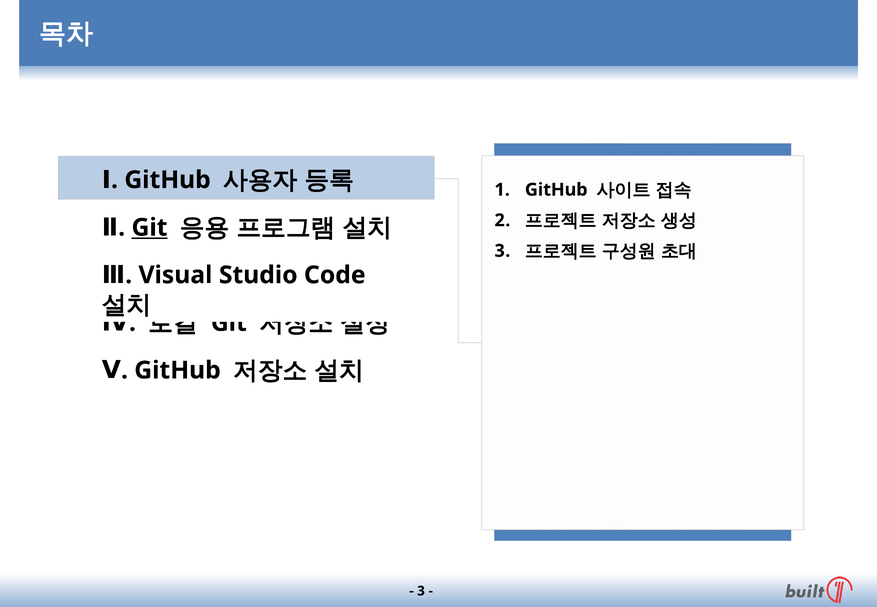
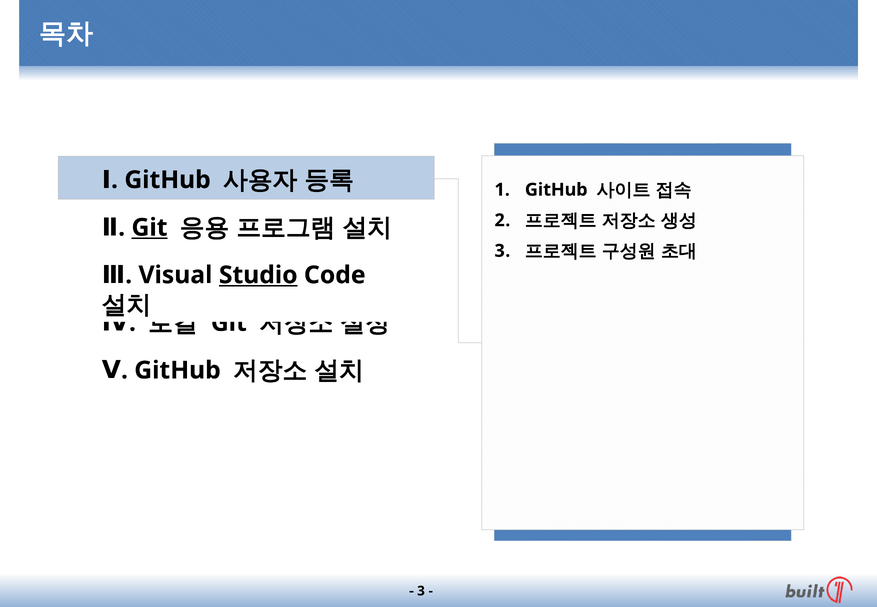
Studio underline: none -> present
